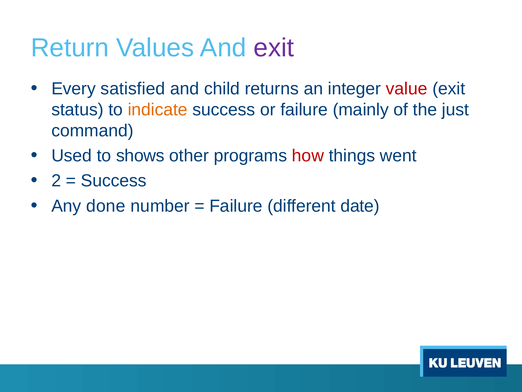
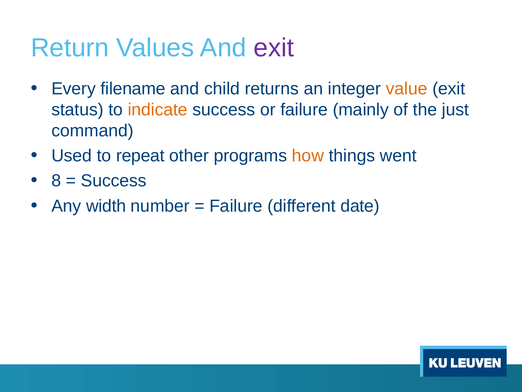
satisfied: satisfied -> filename
value colour: red -> orange
shows: shows -> repeat
how colour: red -> orange
2: 2 -> 8
done: done -> width
